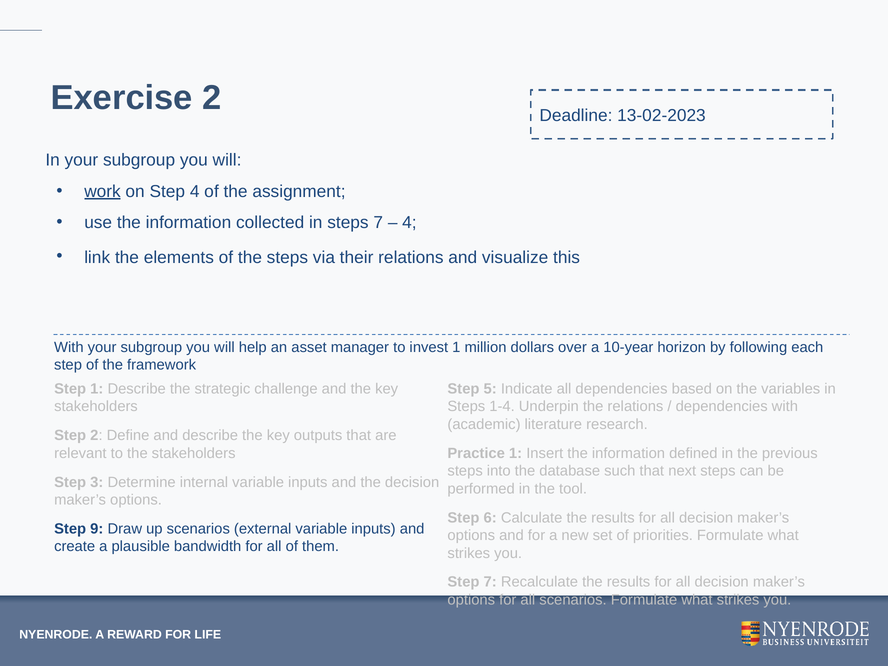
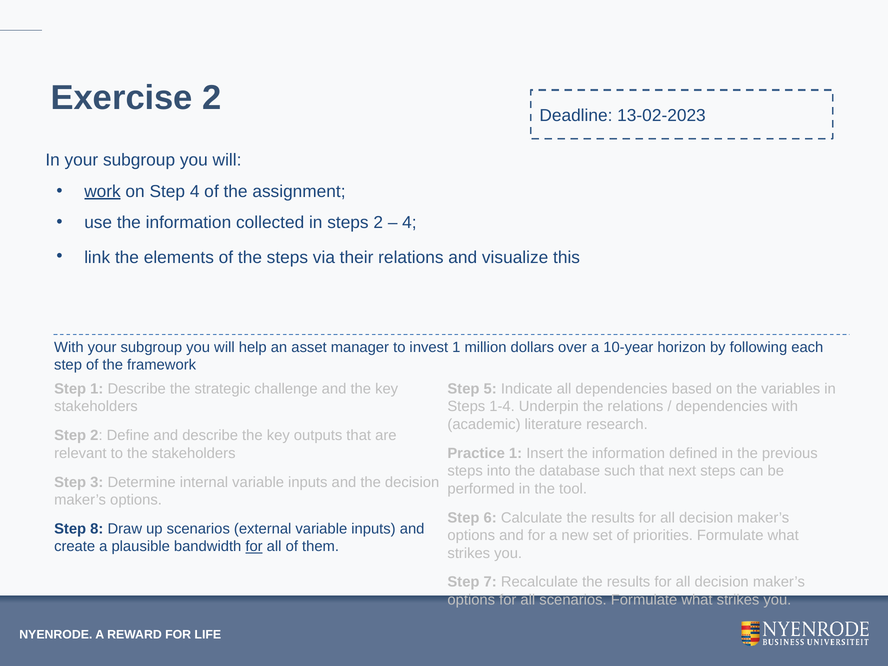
steps 7: 7 -> 2
9: 9 -> 8
for at (254, 547) underline: none -> present
